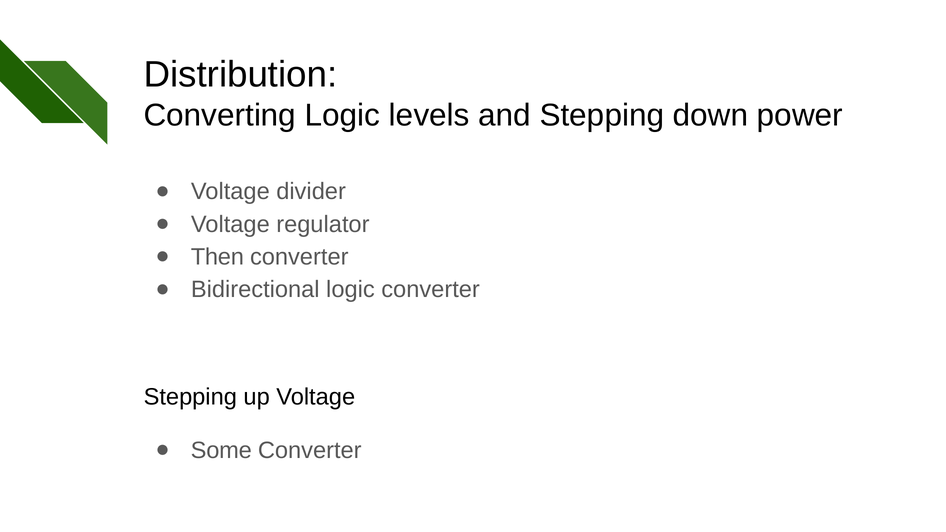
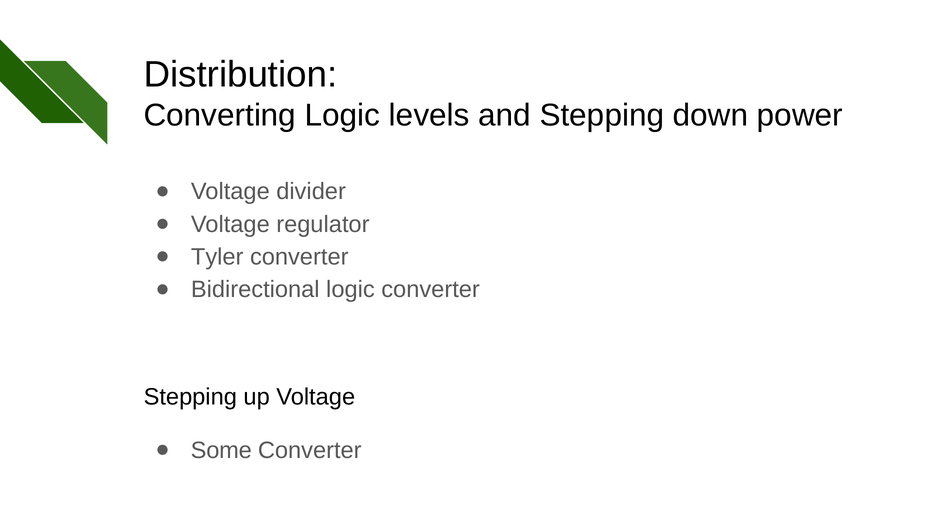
Then: Then -> Tyler
